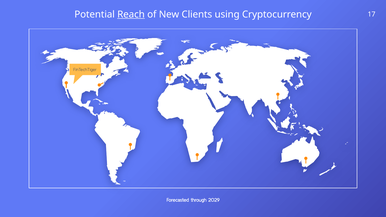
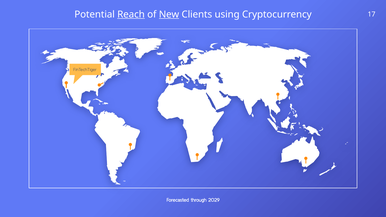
New underline: none -> present
